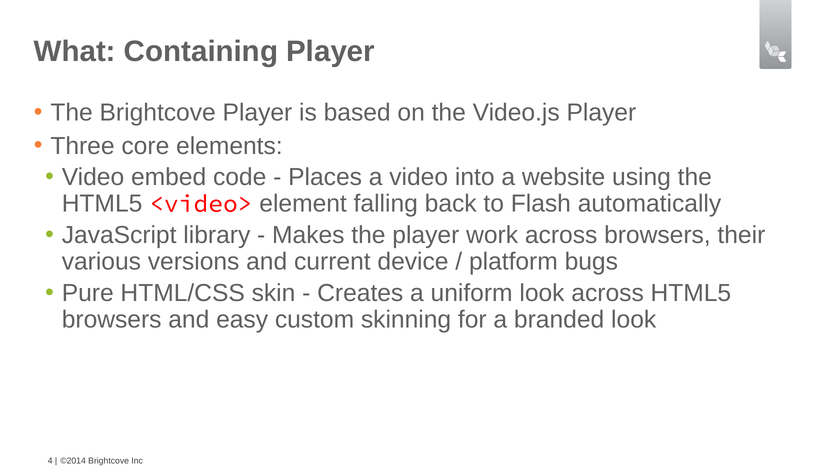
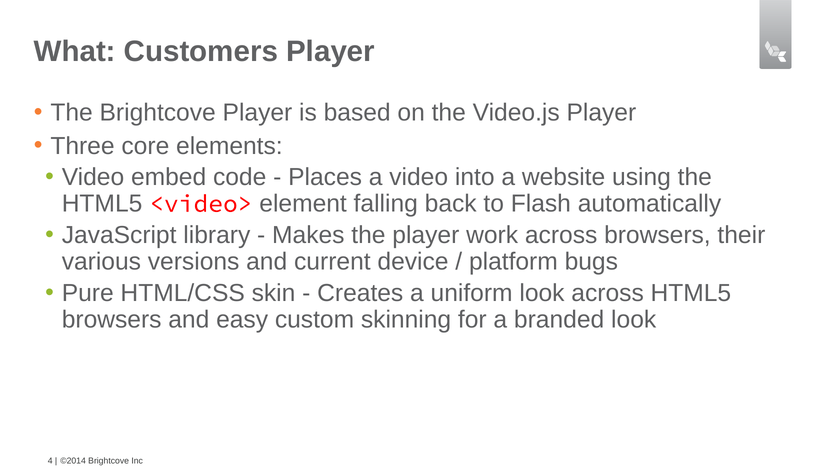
Containing: Containing -> Customers
